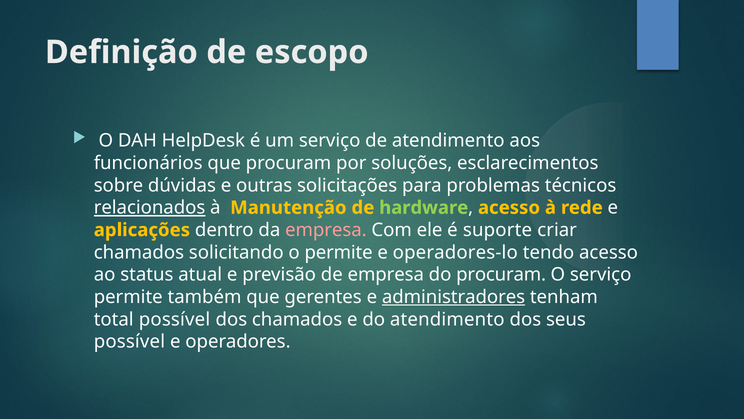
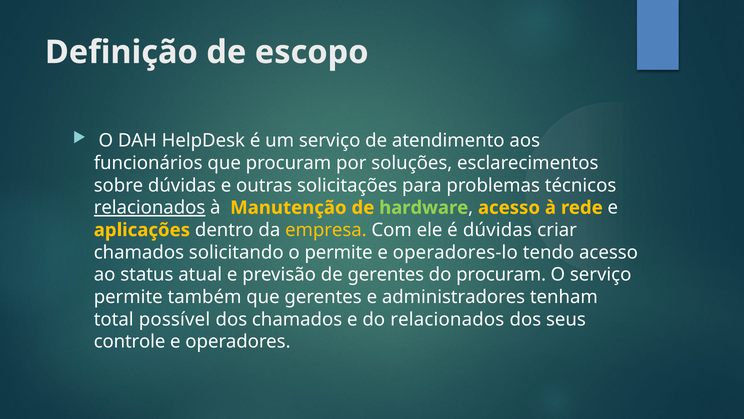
empresa at (326, 230) colour: pink -> yellow
é suporte: suporte -> dúvidas
de empresa: empresa -> gerentes
administradores underline: present -> none
do atendimento: atendimento -> relacionados
possível at (129, 341): possível -> controle
